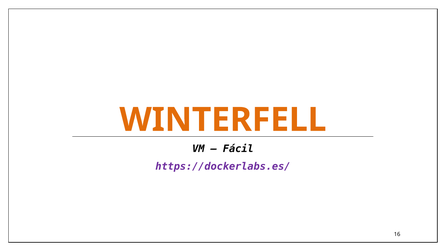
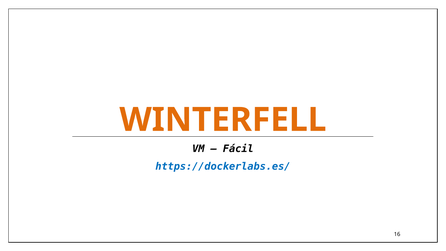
https://dockerlabs.es/ colour: purple -> blue
